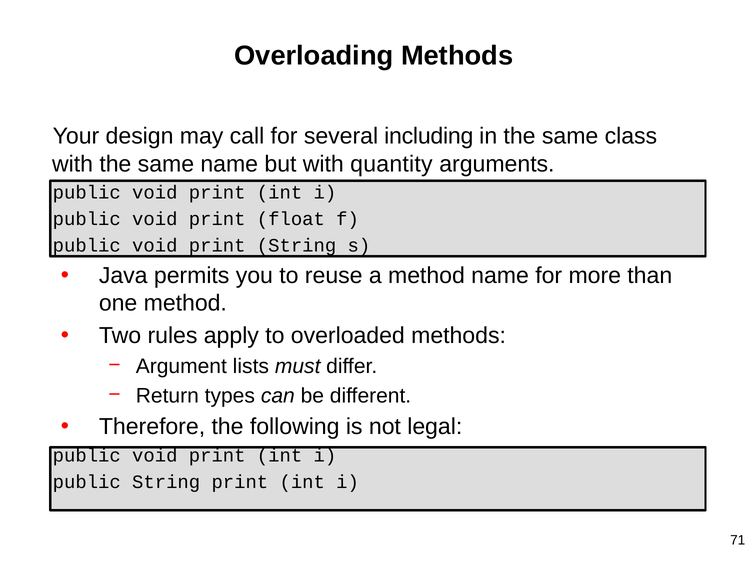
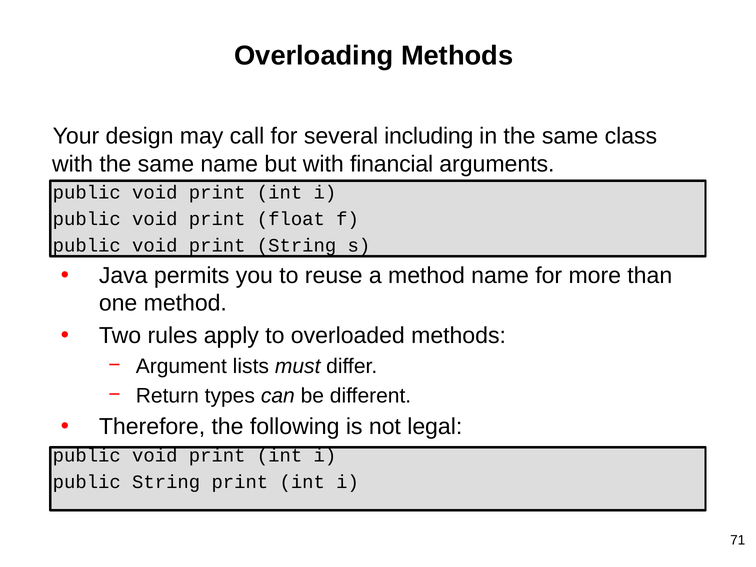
quantity: quantity -> financial
